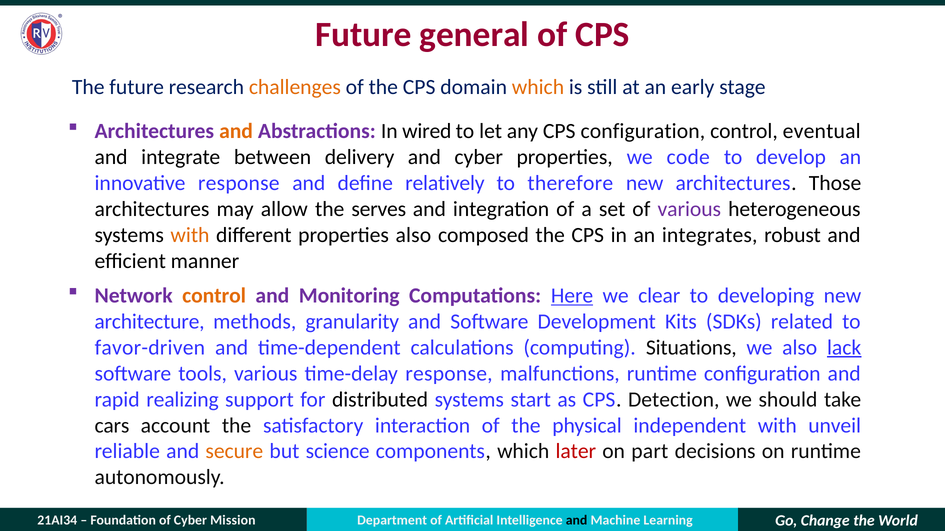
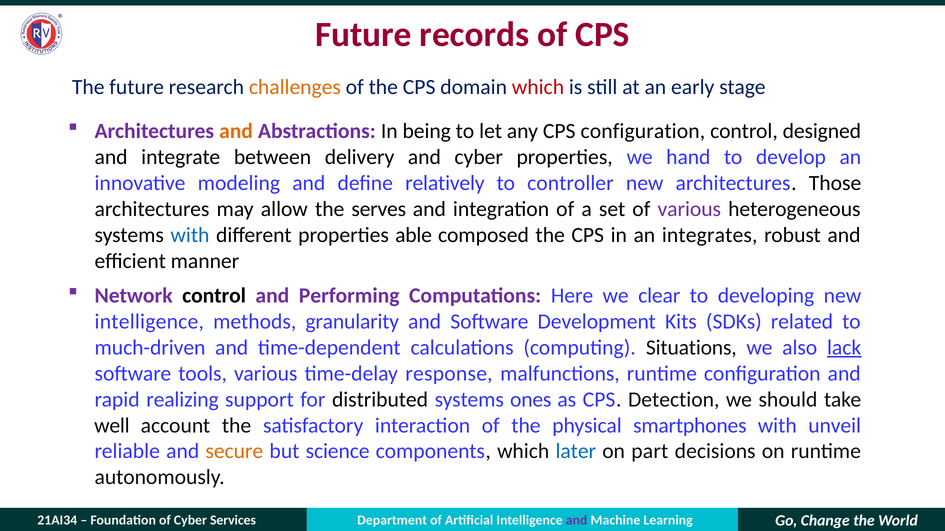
general: general -> records
which at (538, 87) colour: orange -> red
wired: wired -> being
eventual: eventual -> designed
code: code -> hand
innovative response: response -> modeling
therefore: therefore -> controller
with at (190, 235) colour: orange -> blue
properties also: also -> able
control at (214, 296) colour: orange -> black
Monitoring: Monitoring -> Performing
Here underline: present -> none
architecture at (149, 322): architecture -> intelligence
favor-driven: favor-driven -> much-driven
start: start -> ones
cars: cars -> well
independent: independent -> smartphones
later colour: red -> blue
and at (577, 521) colour: black -> purple
Mission: Mission -> Services
